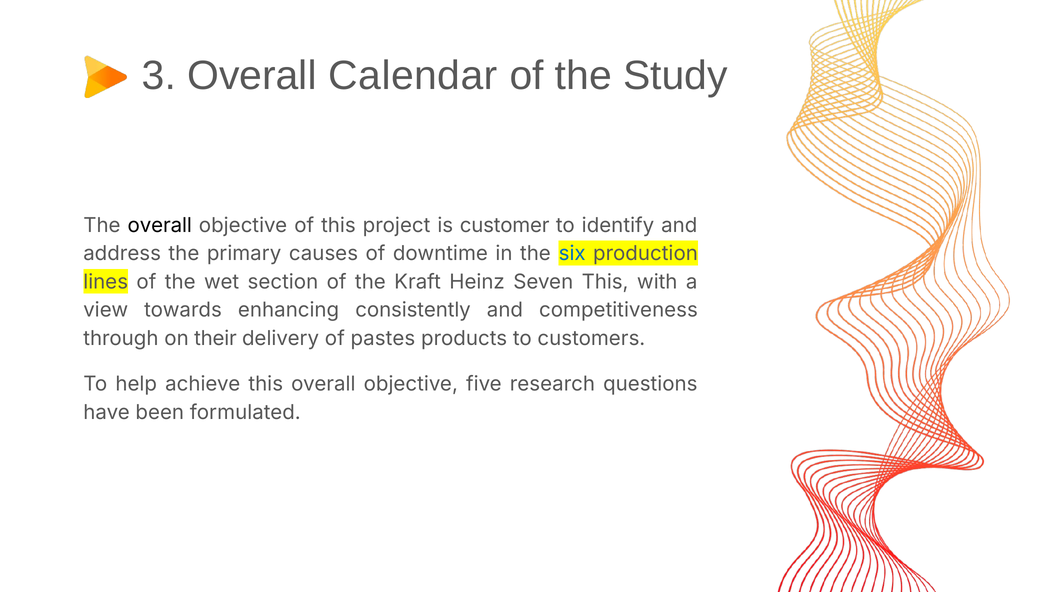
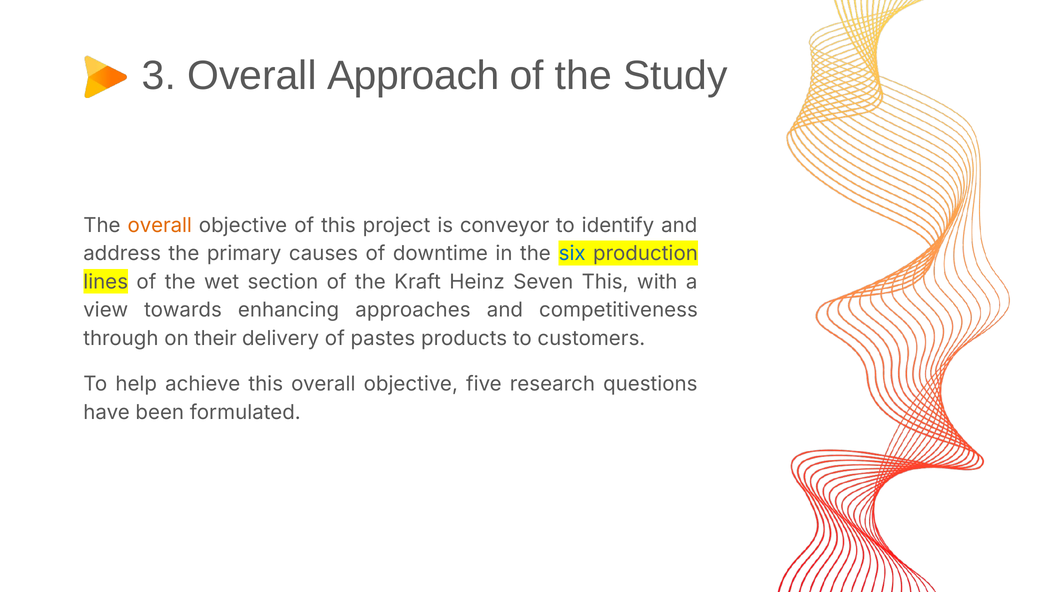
Calendar: Calendar -> Approach
overall at (160, 226) colour: black -> orange
customer: customer -> conveyor
consistently: consistently -> approaches
